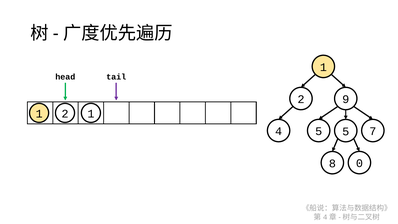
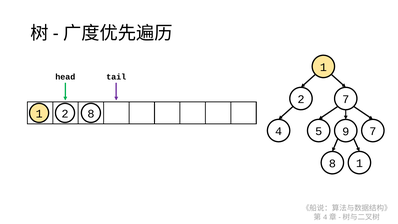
2 9: 9 -> 7
2 1: 1 -> 8
5 5: 5 -> 9
8 0: 0 -> 1
